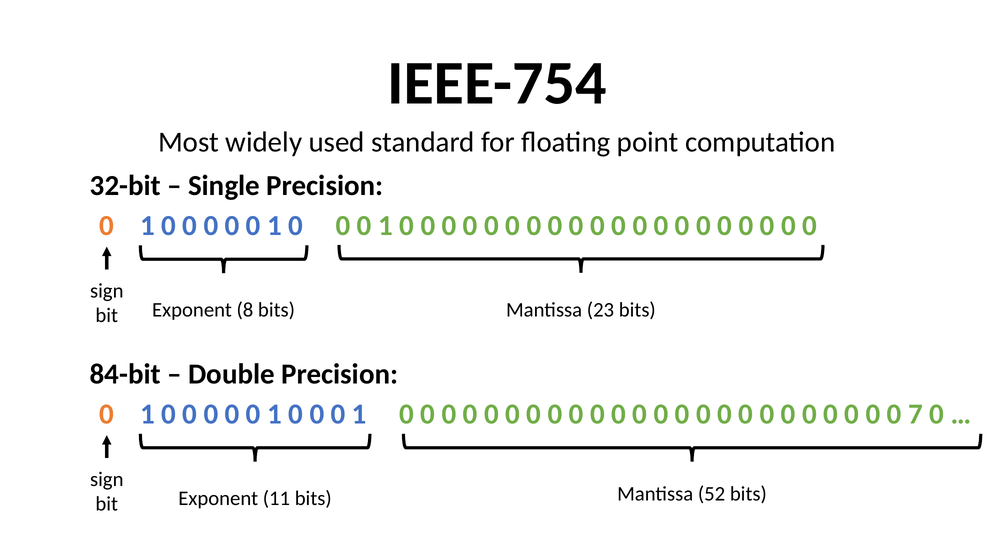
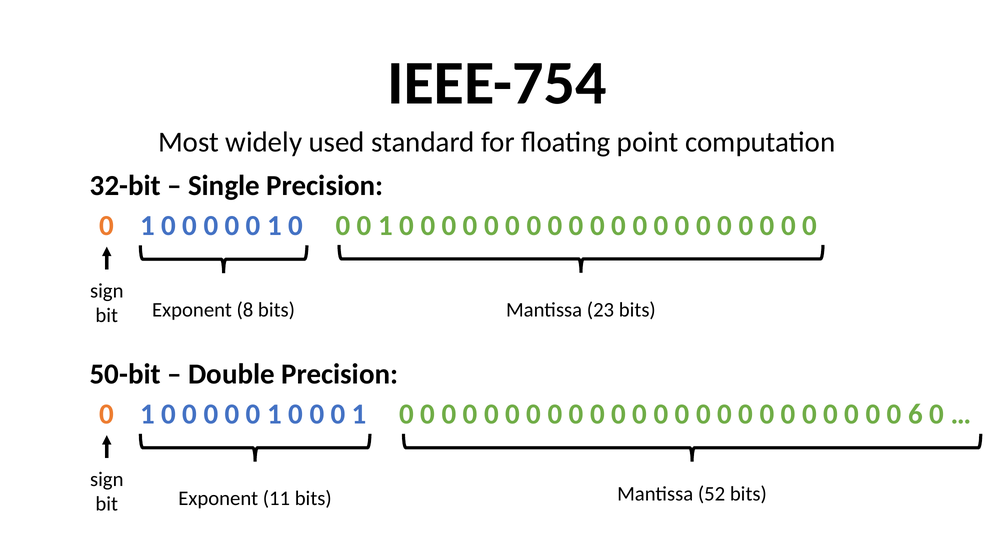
84-bit: 84-bit -> 50-bit
7: 7 -> 6
